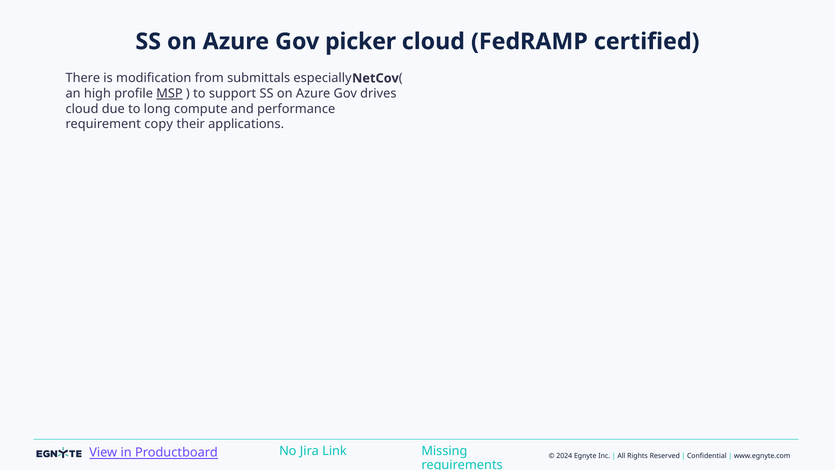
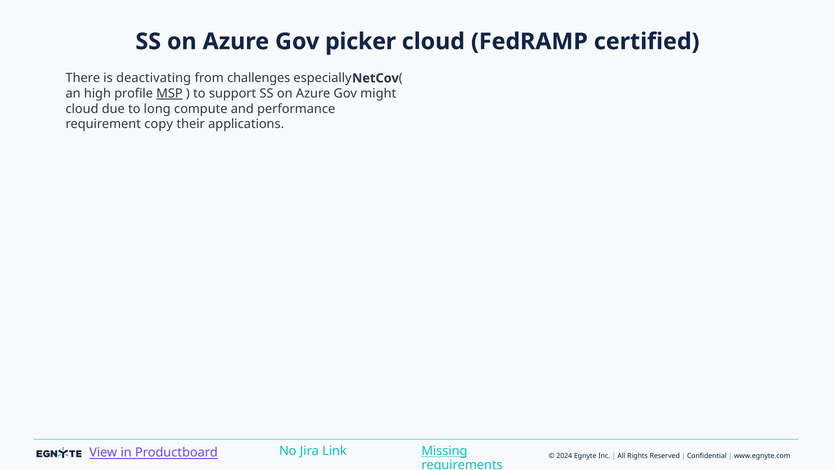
modification: modification -> deactivating
submittals: submittals -> challenges
drives: drives -> might
Missing underline: none -> present
